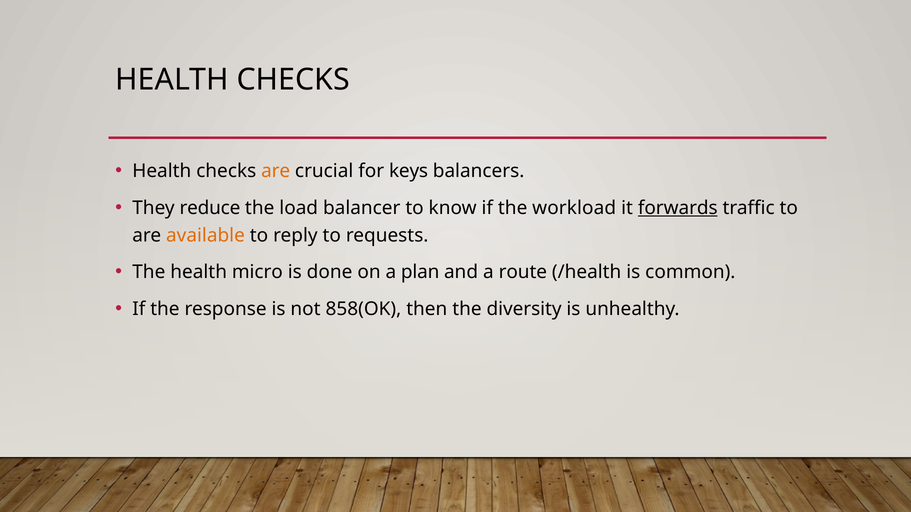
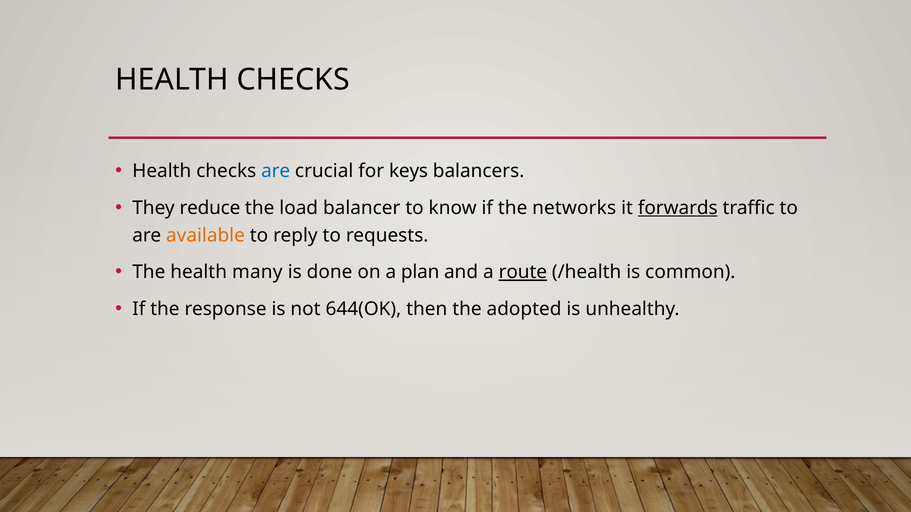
are at (276, 171) colour: orange -> blue
workload: workload -> networks
micro: micro -> many
route underline: none -> present
858(OK: 858(OK -> 644(OK
diversity: diversity -> adopted
